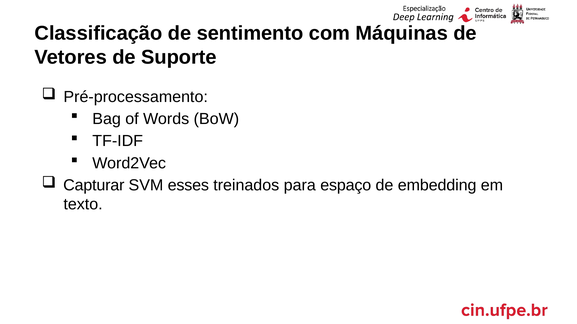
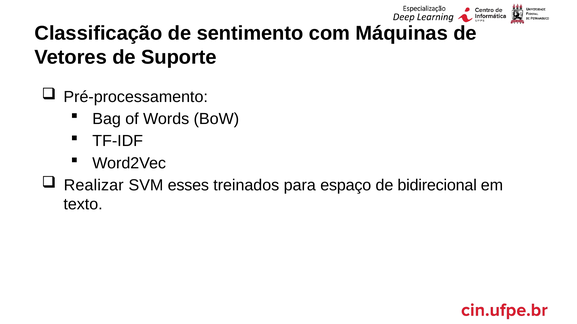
Capturar: Capturar -> Realizar
embedding: embedding -> bidirecional
